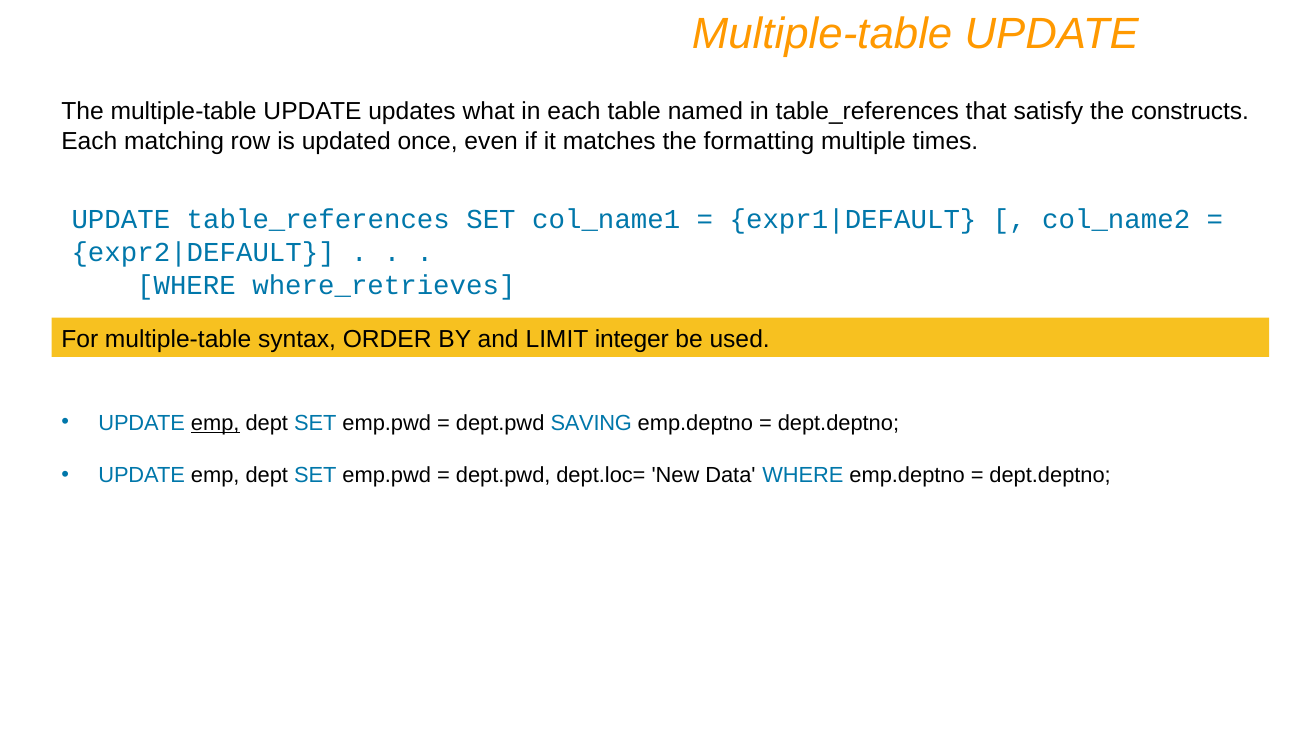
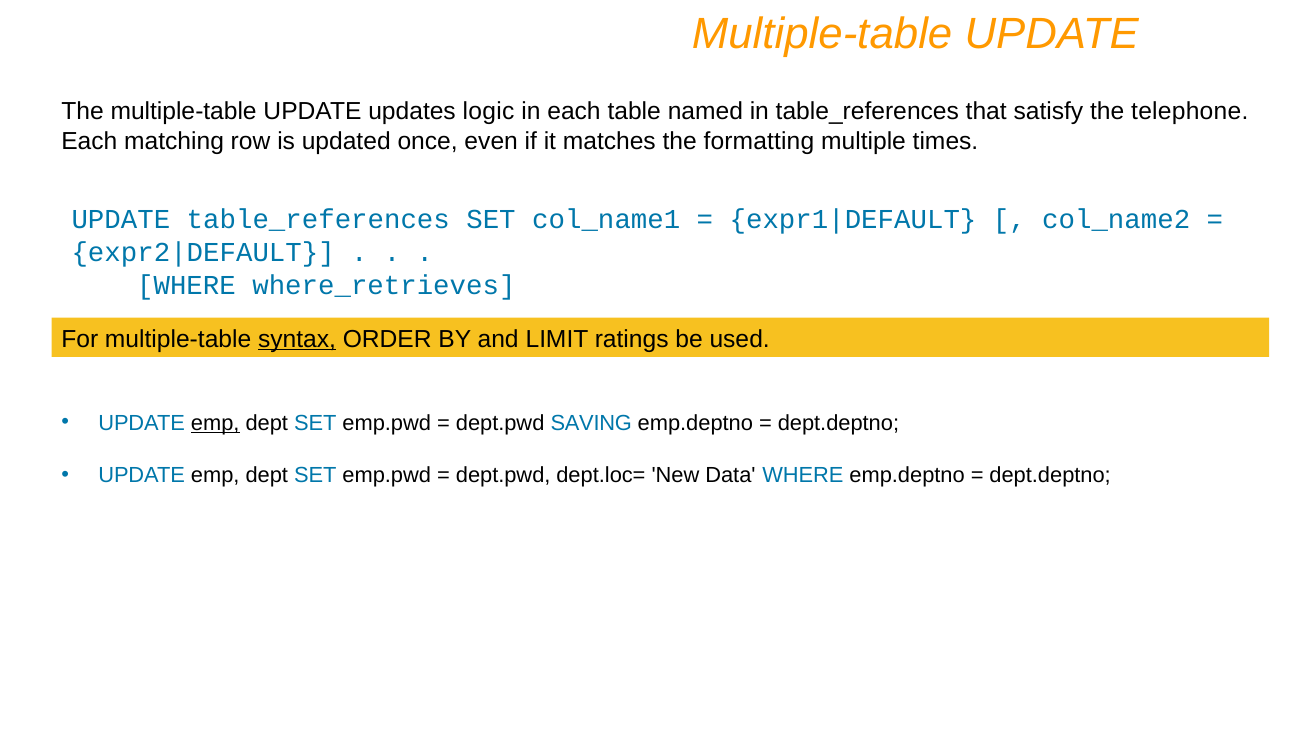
what: what -> logic
constructs: constructs -> telephone
syntax underline: none -> present
integer: integer -> ratings
